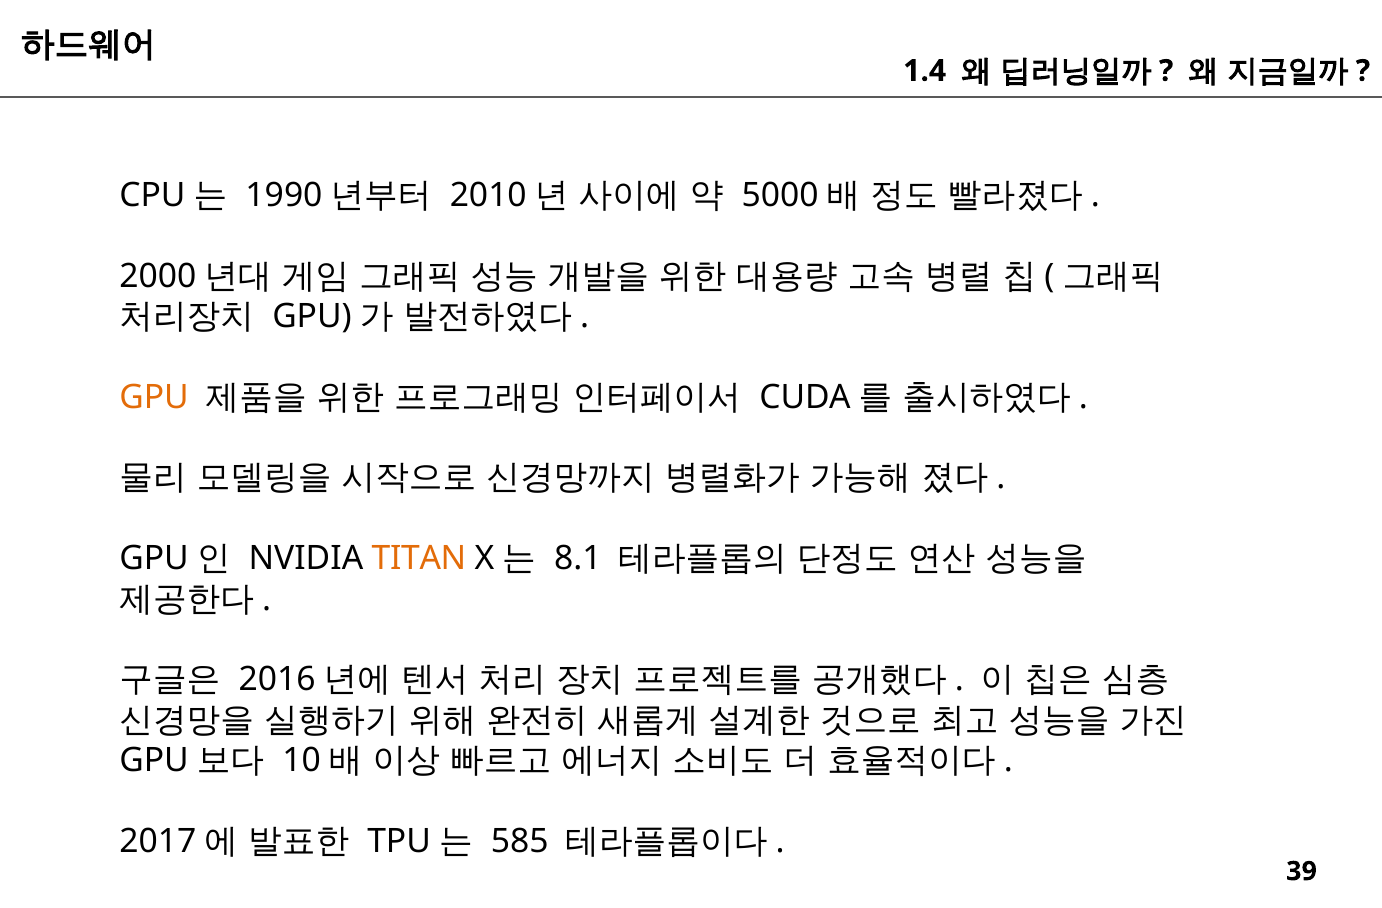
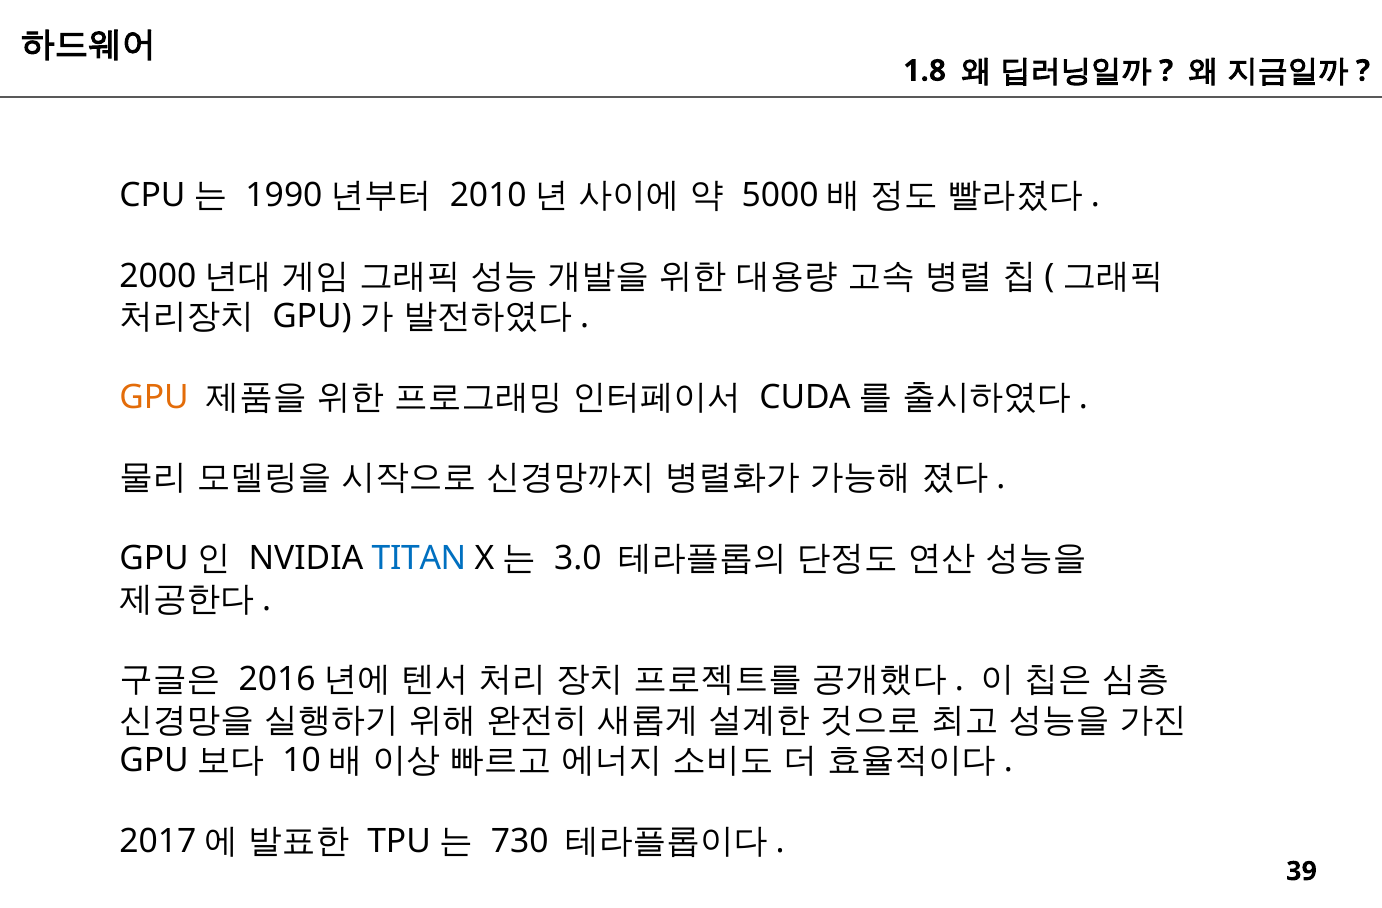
1.4: 1.4 -> 1.8
TITAN colour: orange -> blue
8.1: 8.1 -> 3.0
585: 585 -> 730
